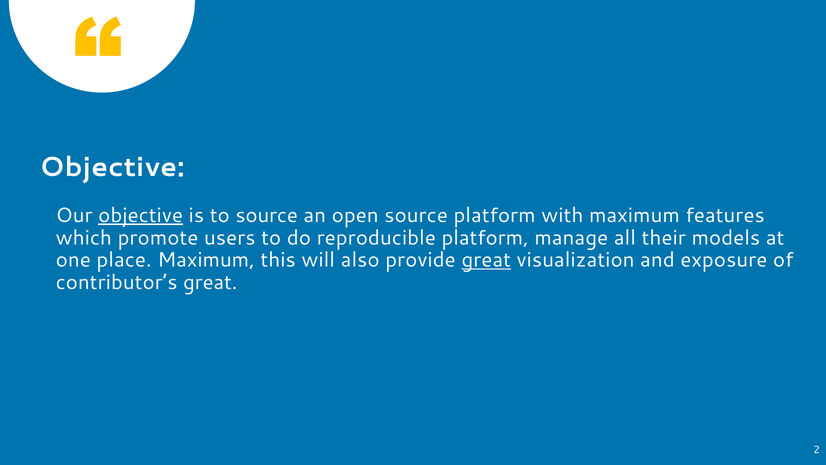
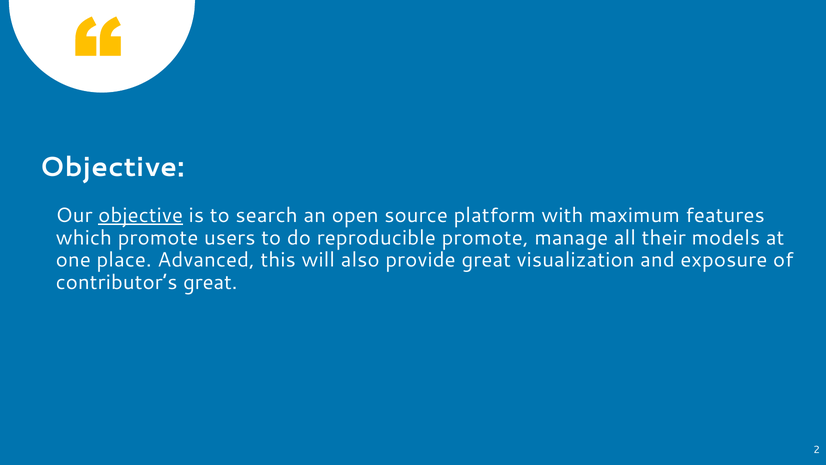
to source: source -> search
reproducible platform: platform -> promote
place Maximum: Maximum -> Advanced
great at (486, 260) underline: present -> none
